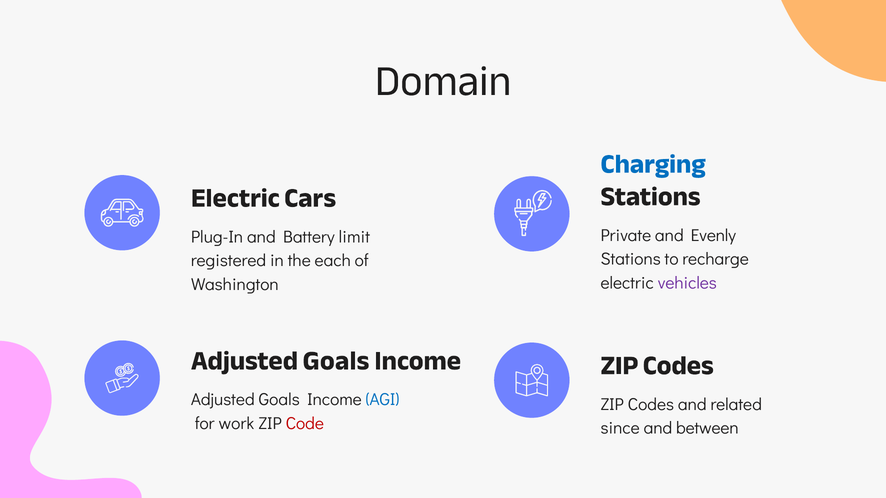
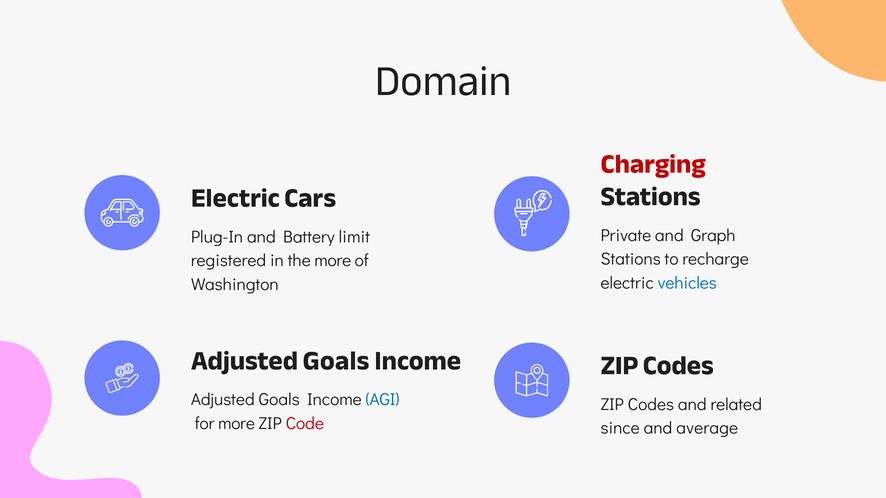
Charging colour: blue -> red
Evenly: Evenly -> Graph
the each: each -> more
vehicles colour: purple -> blue
for work: work -> more
between: between -> average
